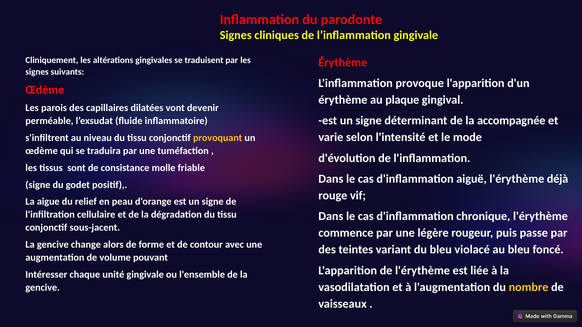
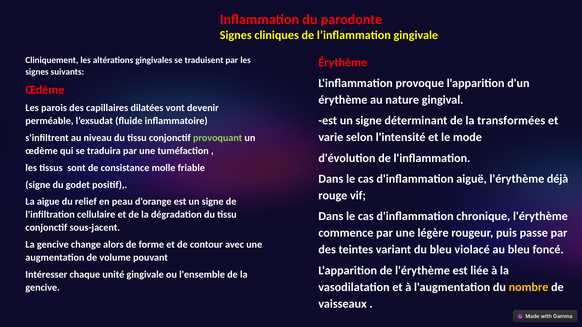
plaque: plaque -> nature
accompagnée: accompagnée -> transformées
provoquant colour: yellow -> light green
